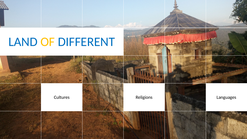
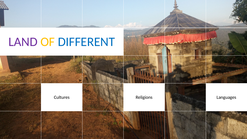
LAND colour: blue -> purple
